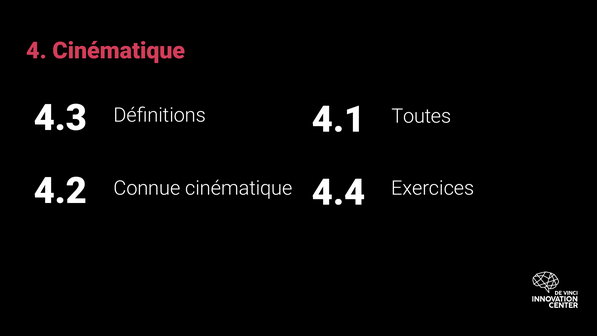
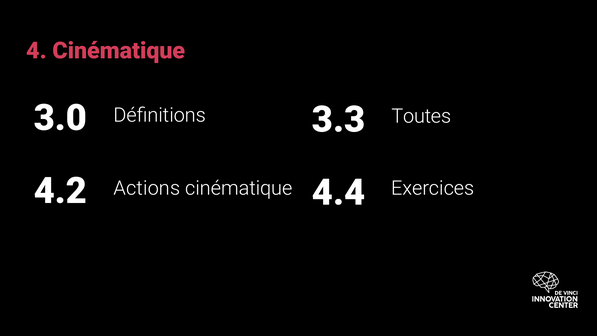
4.3: 4.3 -> 3.0
4.1: 4.1 -> 3.3
Connue: Connue -> Actions
